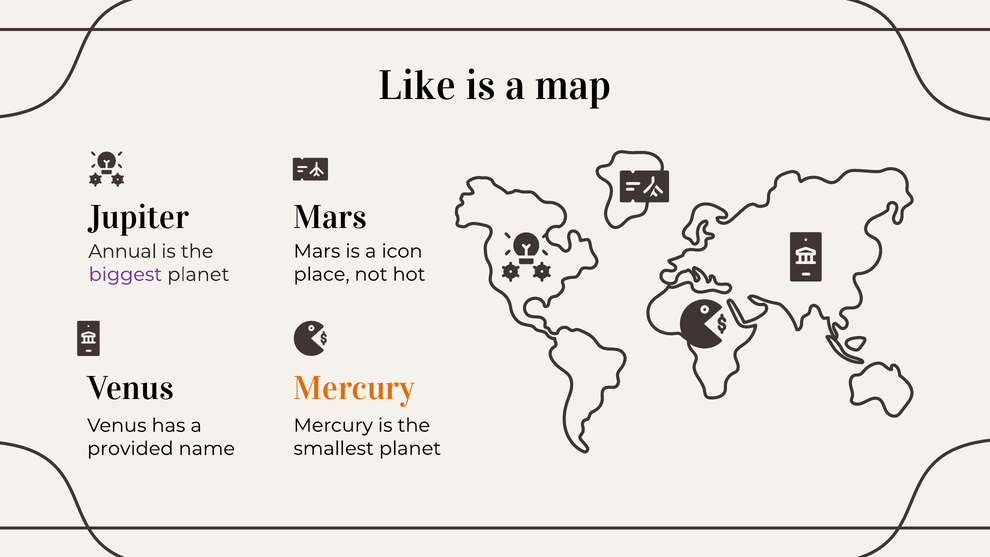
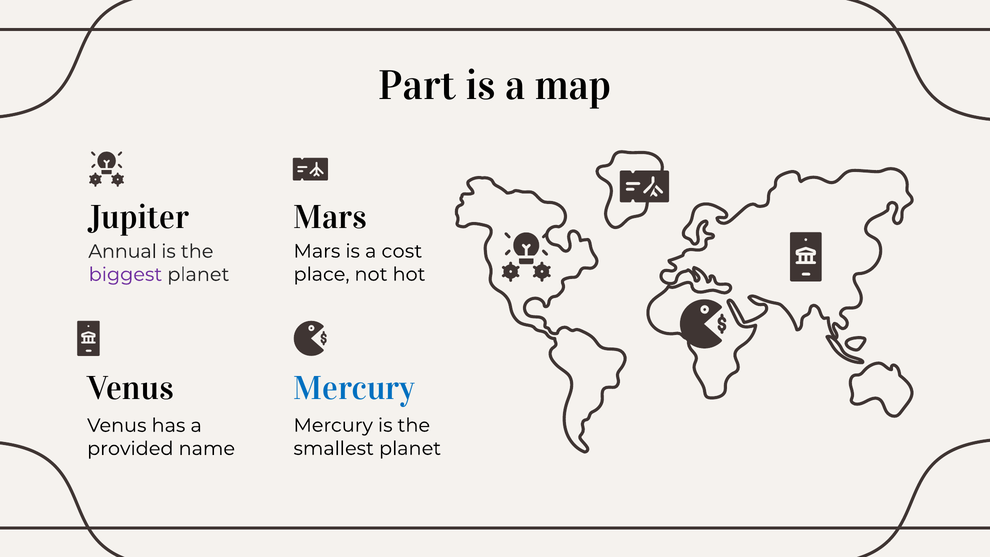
Like: Like -> Part
icon: icon -> cost
Mercury at (354, 388) colour: orange -> blue
